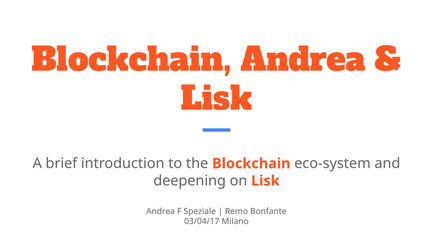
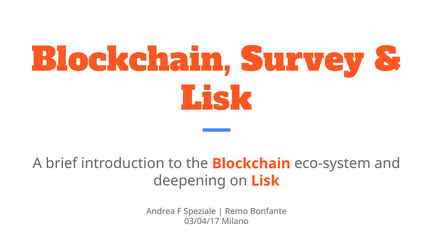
Blockchain Andrea: Andrea -> Survey
